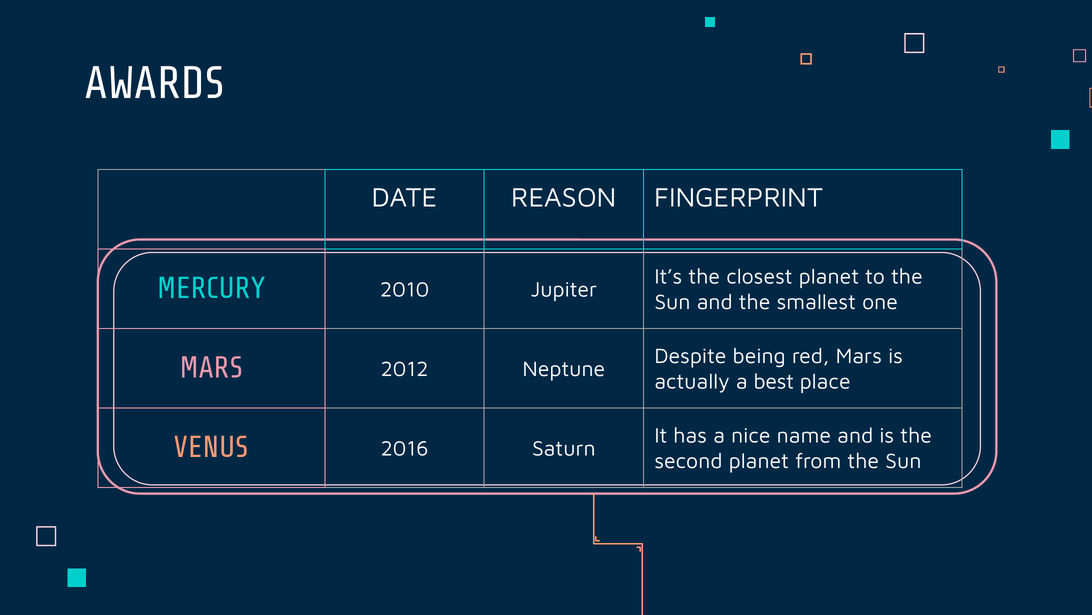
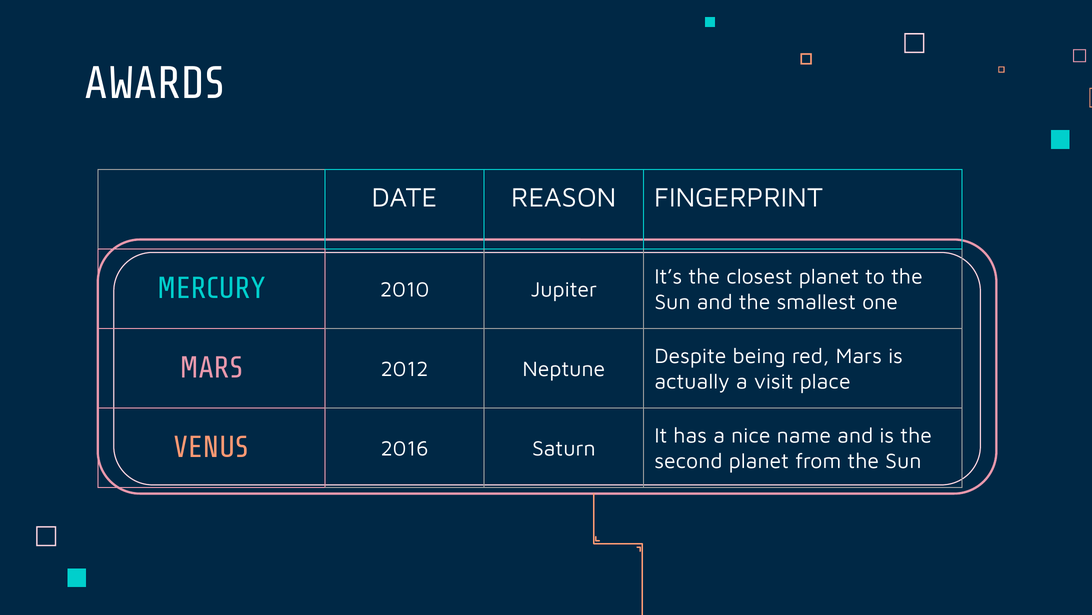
best: best -> visit
